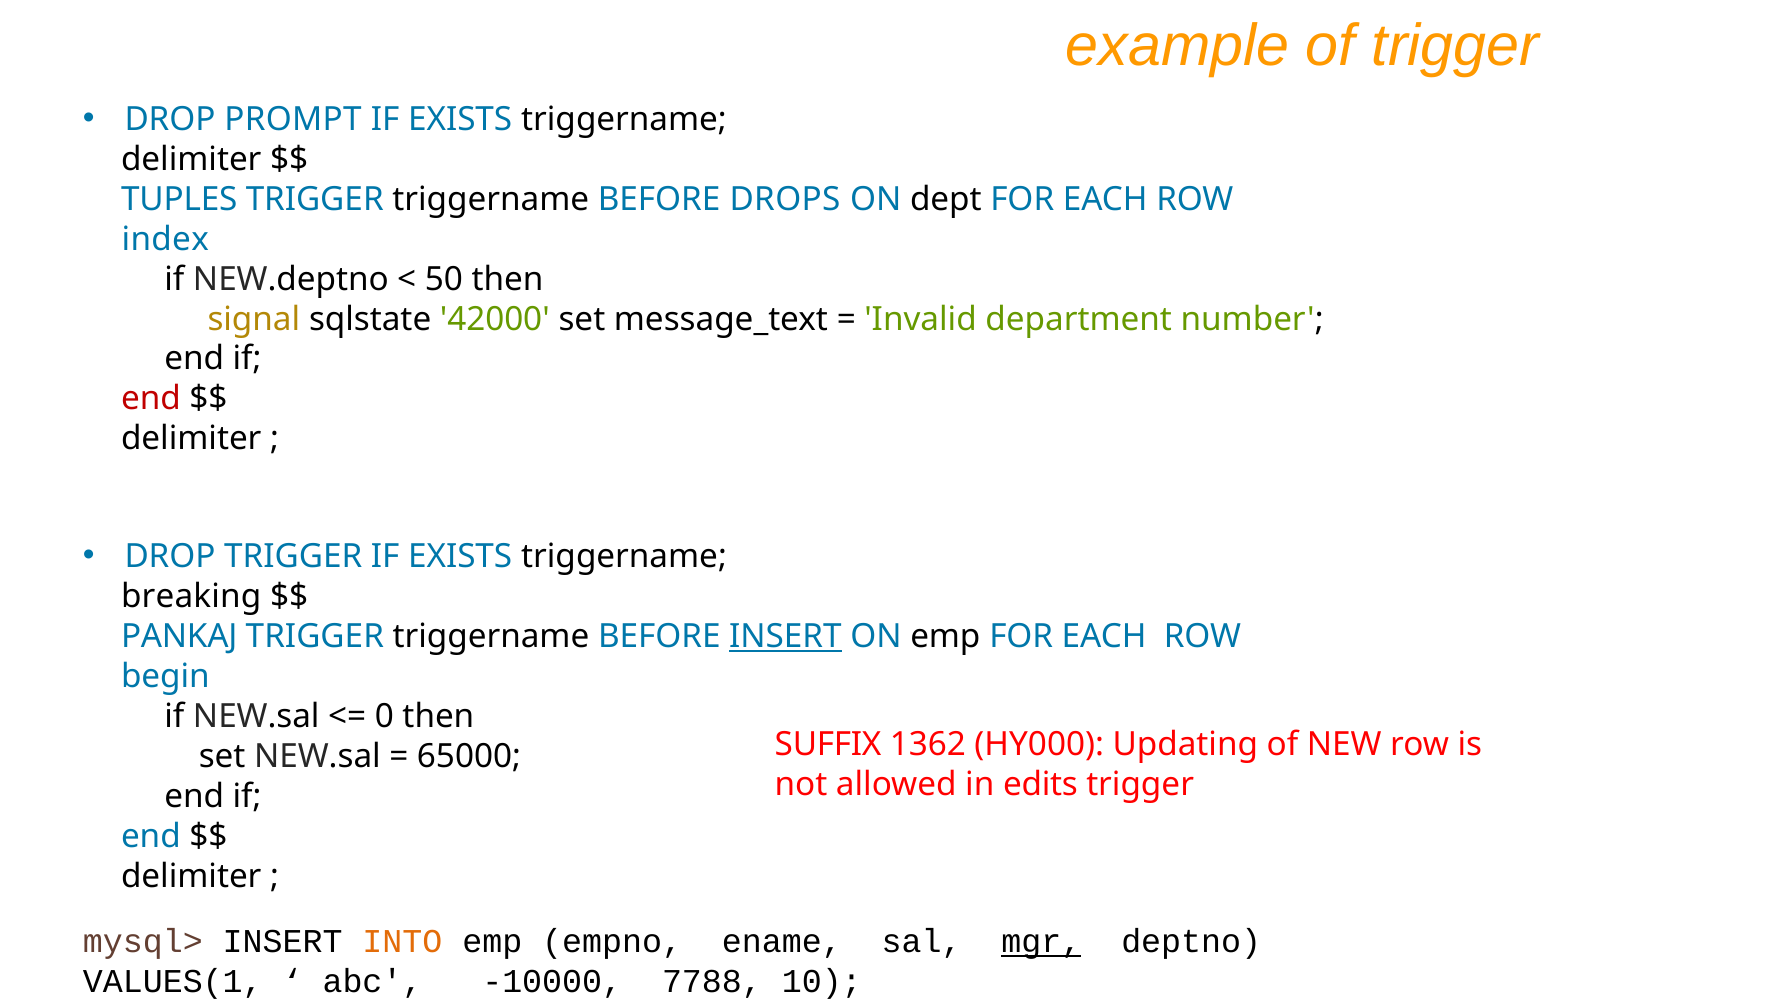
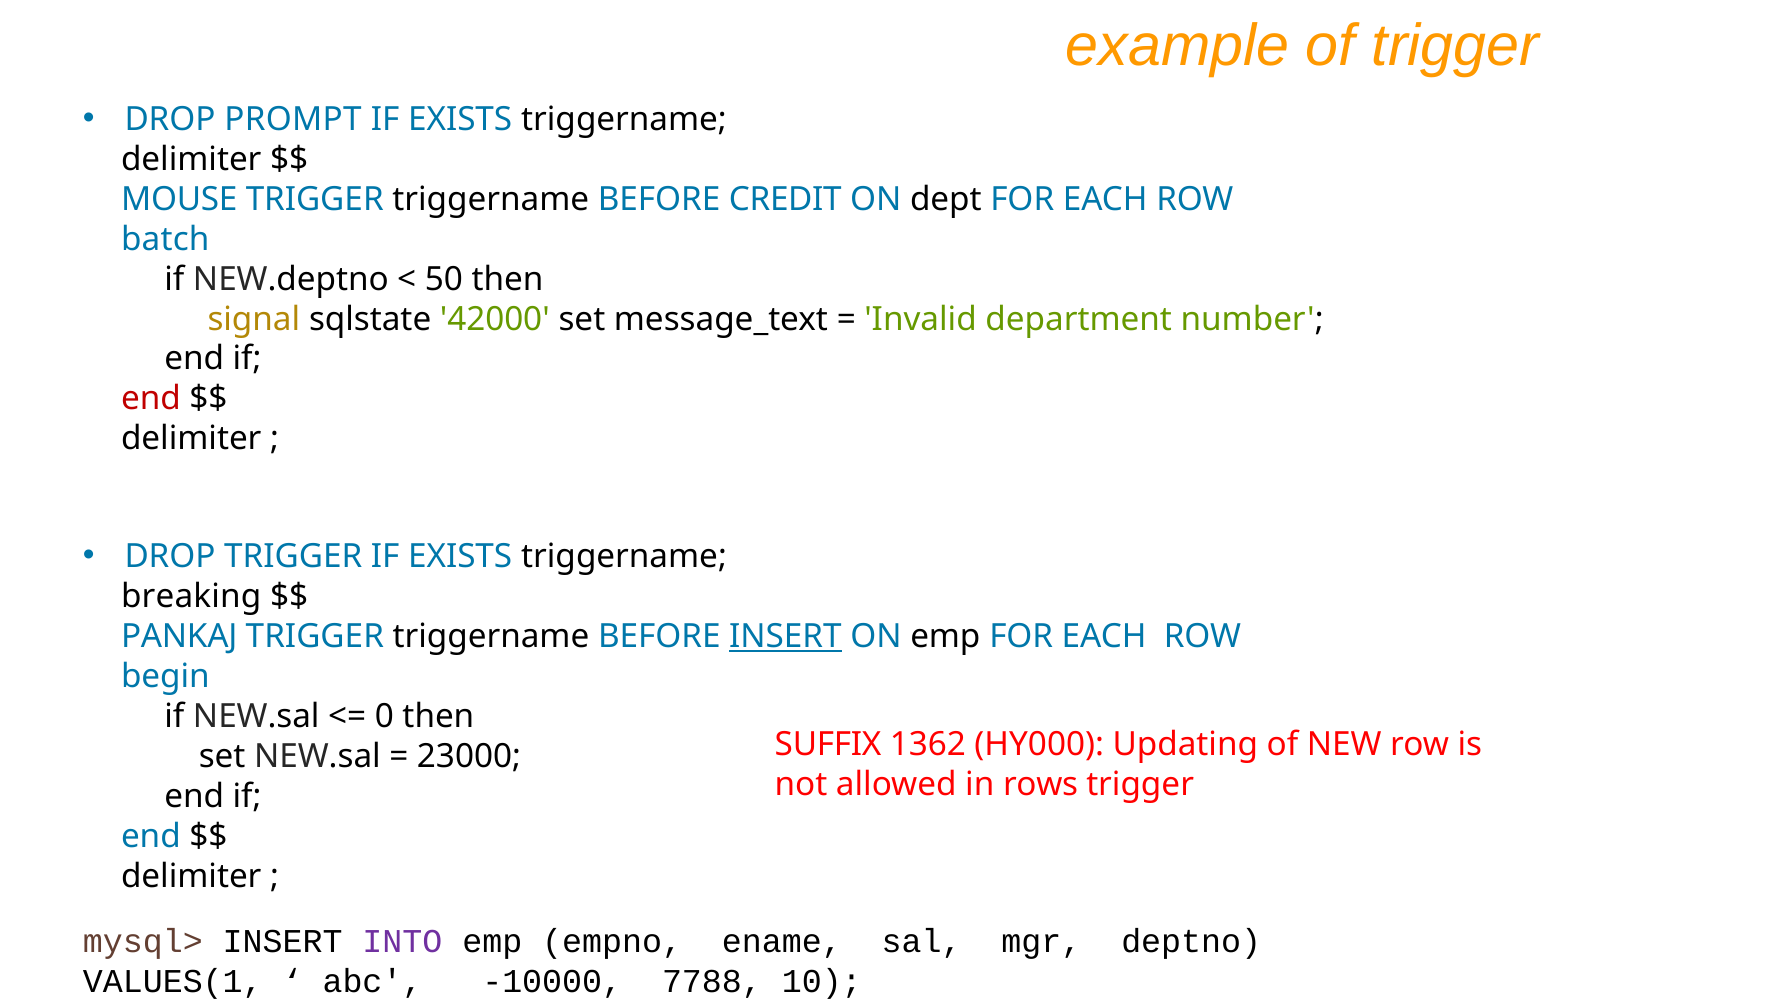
TUPLES: TUPLES -> MOUSE
DROPS: DROPS -> CREDIT
index: index -> batch
65000: 65000 -> 23000
edits: edits -> rows
INTO colour: orange -> purple
mgr underline: present -> none
